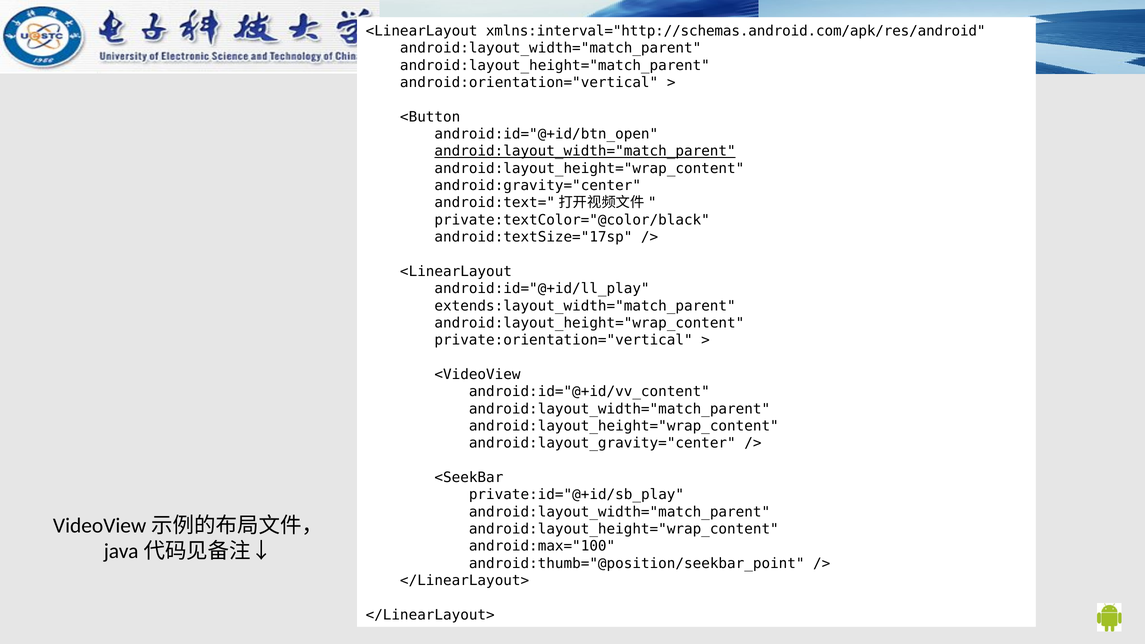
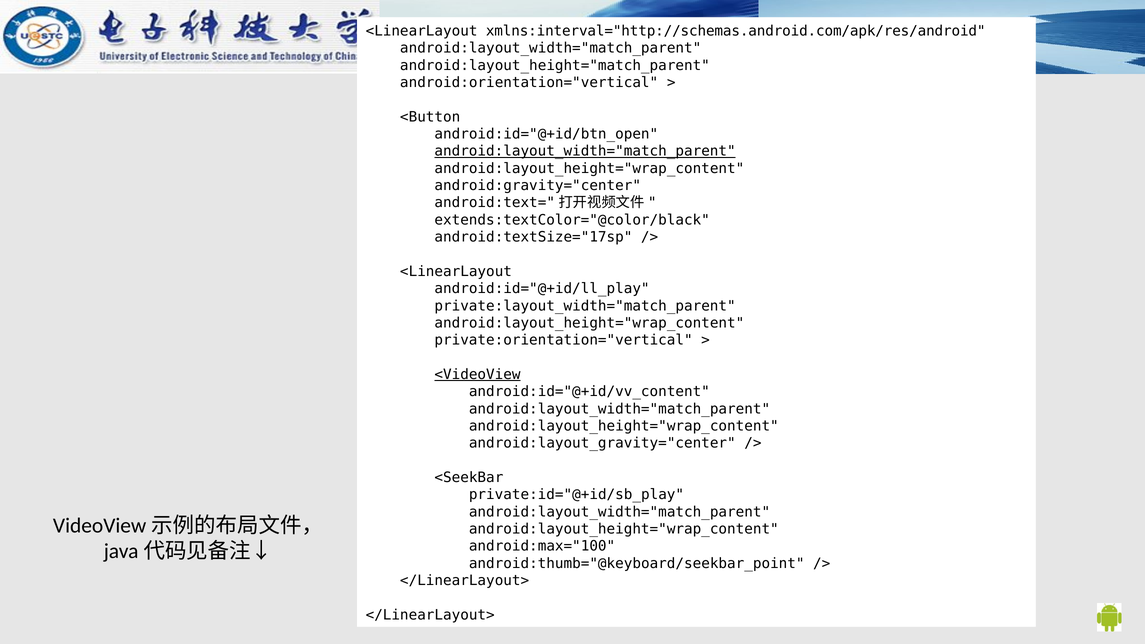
private:textColor="@color/black: private:textColor="@color/black -> extends:textColor="@color/black
extends:layout_width="match_parent: extends:layout_width="match_parent -> private:layout_width="match_parent
<VideoView underline: none -> present
android:thumb="@position/seekbar_point: android:thumb="@position/seekbar_point -> android:thumb="@keyboard/seekbar_point
